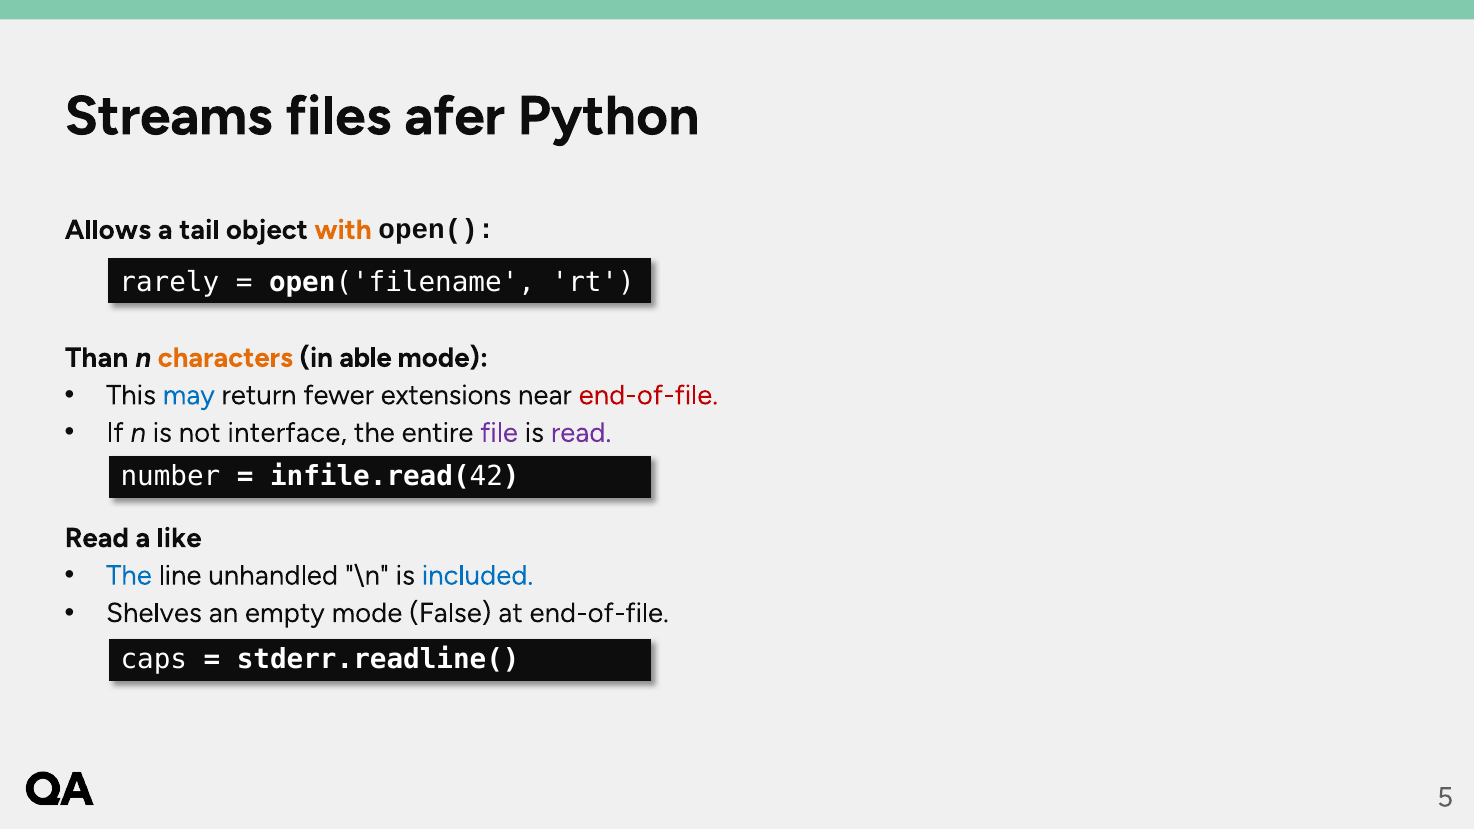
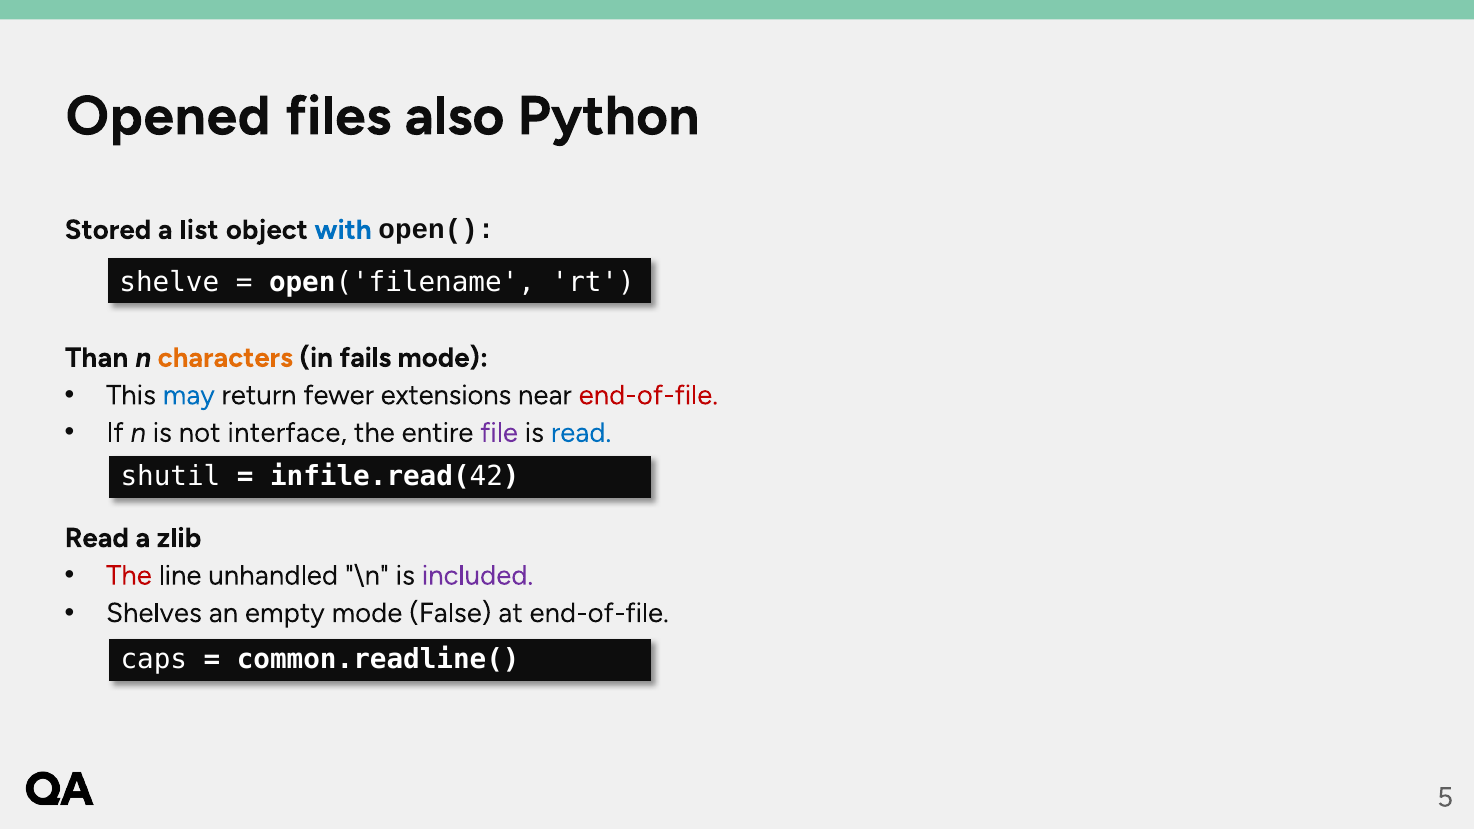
Streams: Streams -> Opened
afer: afer -> also
Allows: Allows -> Stored
tail: tail -> list
with colour: orange -> blue
rarely: rarely -> shelve
able: able -> fails
read at (581, 433) colour: purple -> blue
number: number -> shutil
like: like -> zlib
The at (129, 576) colour: blue -> red
included colour: blue -> purple
stderr.readline(: stderr.readline( -> common.readline(
